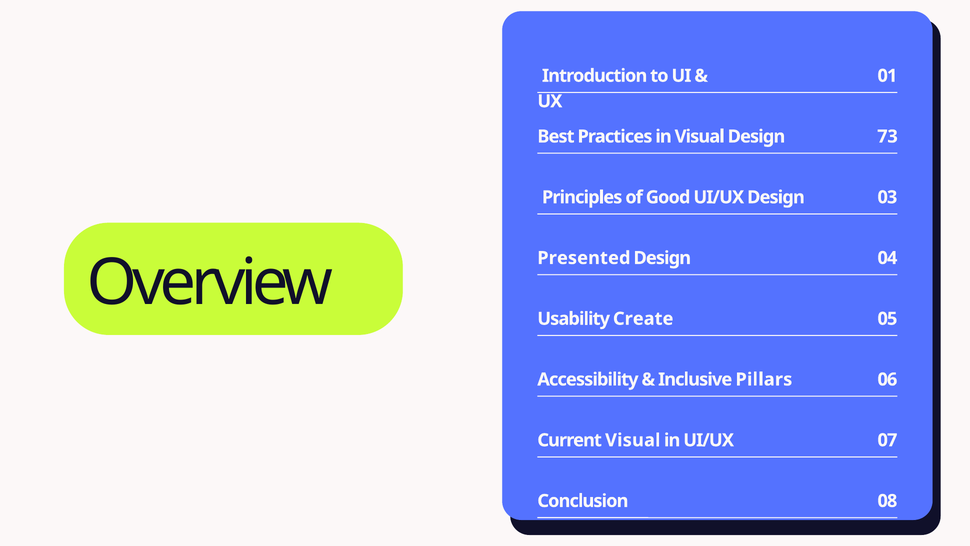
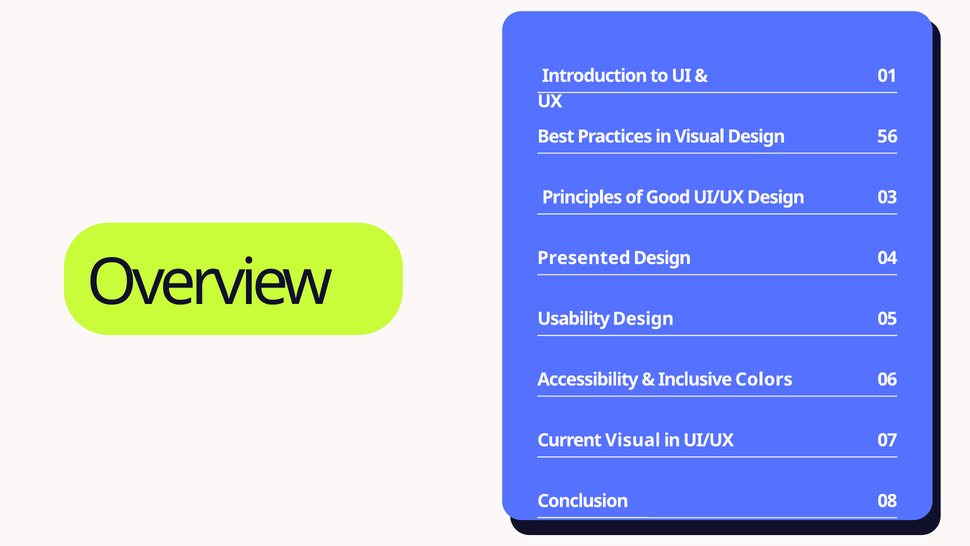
73: 73 -> 56
Usability Create: Create -> Design
Pillars: Pillars -> Colors
